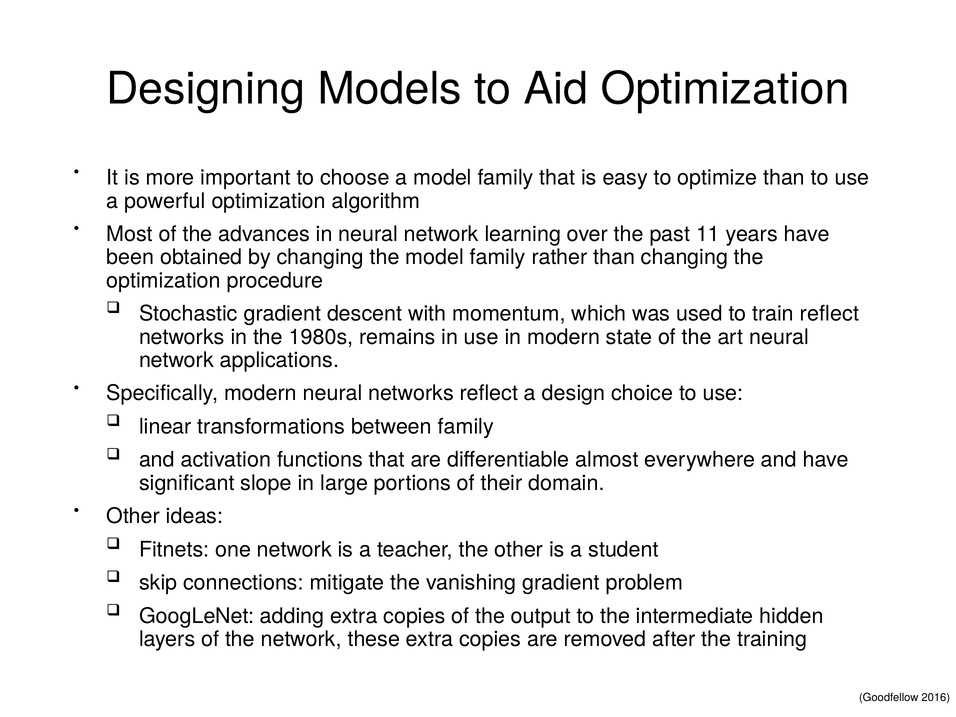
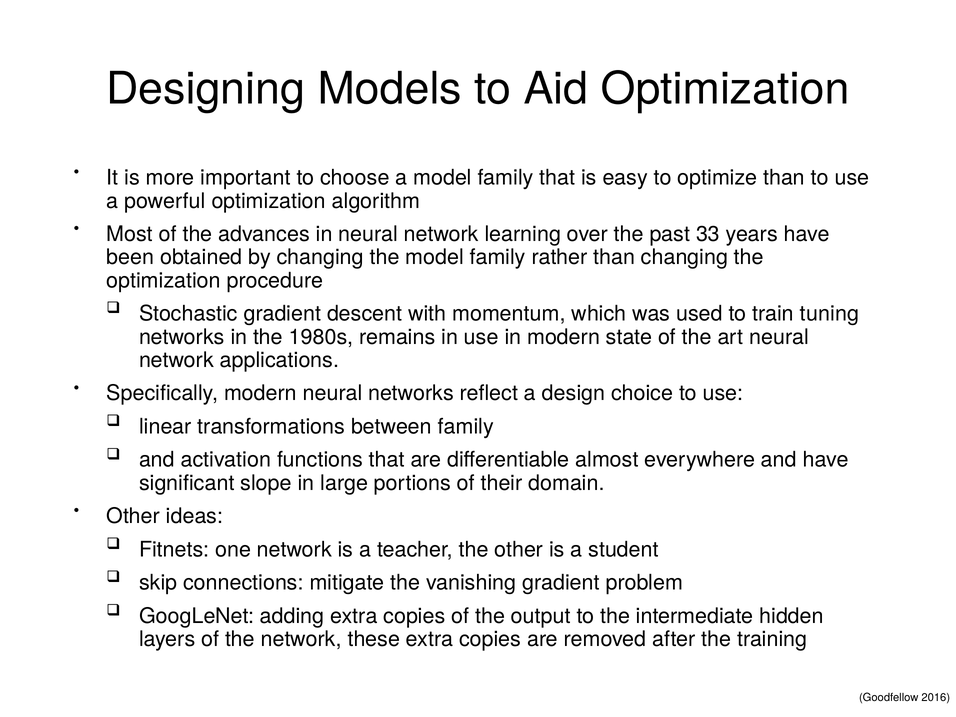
11: 11 -> 33
train reflect: reflect -> tuning
